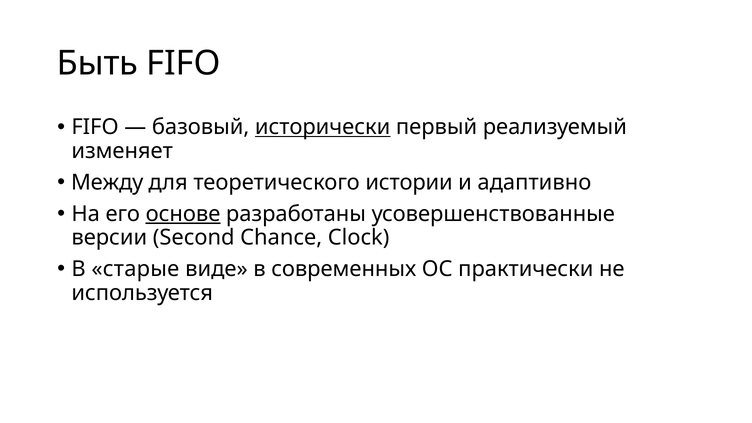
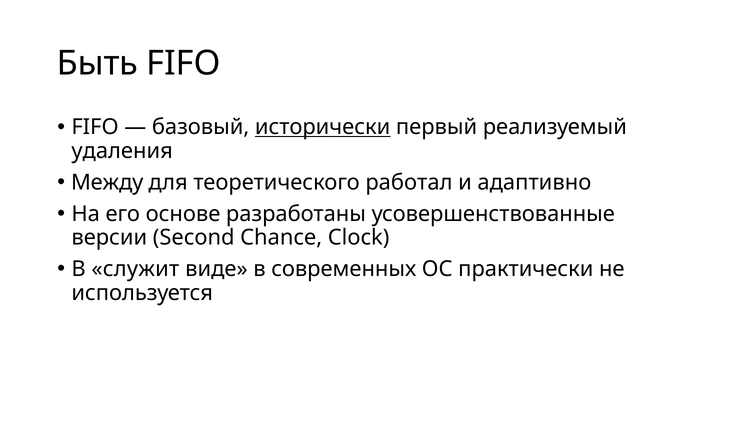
изменяет: изменяет -> удаления
истории: истории -> работал
основе underline: present -> none
старые: старые -> служит
